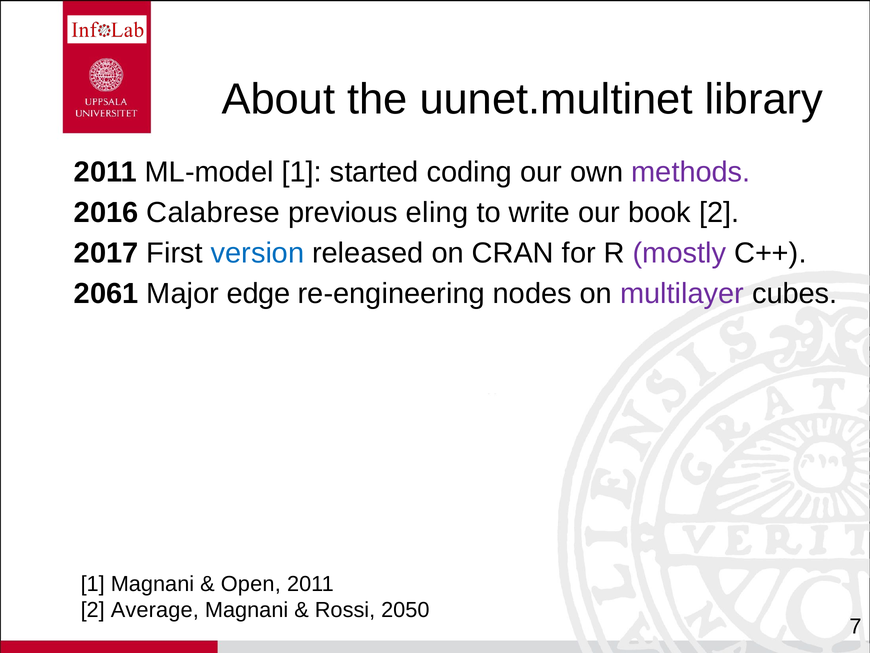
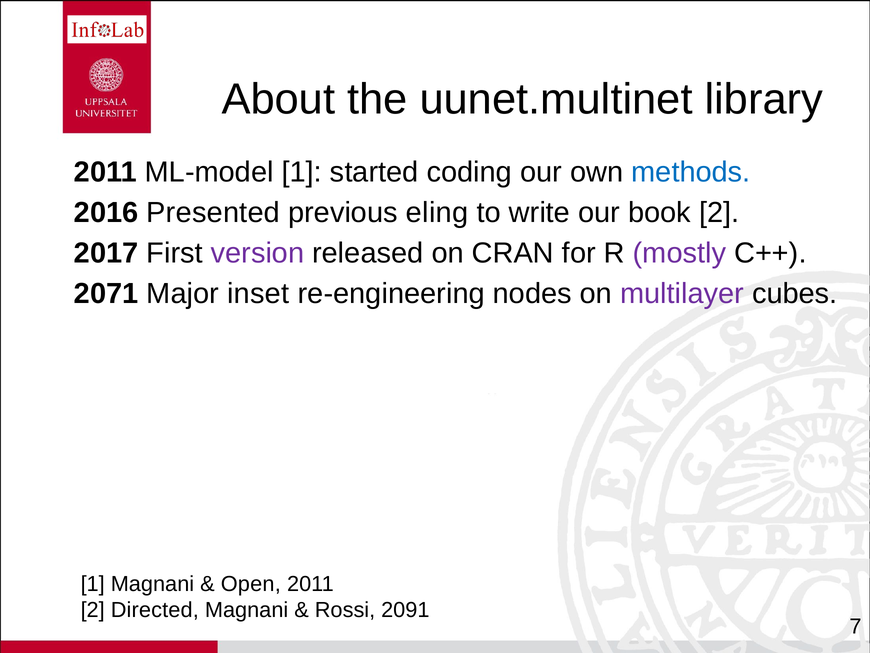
methods colour: purple -> blue
Calabrese: Calabrese -> Presented
version colour: blue -> purple
2061: 2061 -> 2071
edge: edge -> inset
Average: Average -> Directed
2050: 2050 -> 2091
